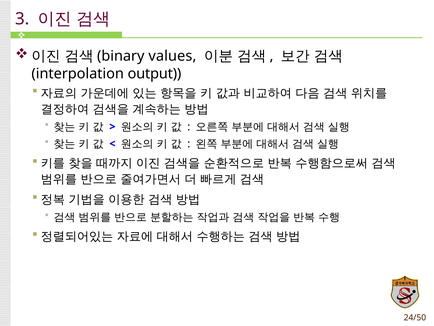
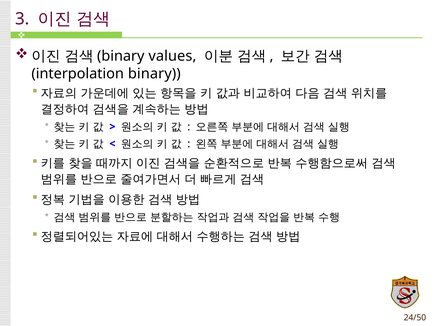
output at (154, 73): output -> binary
